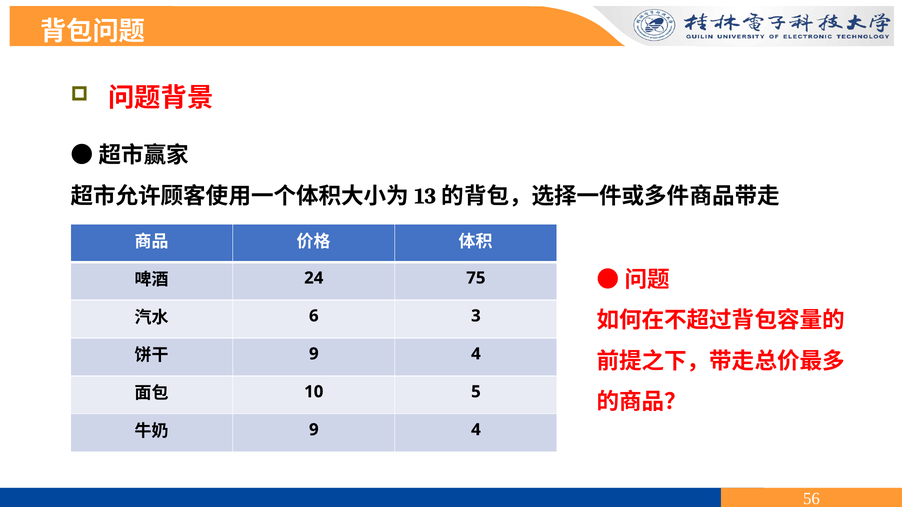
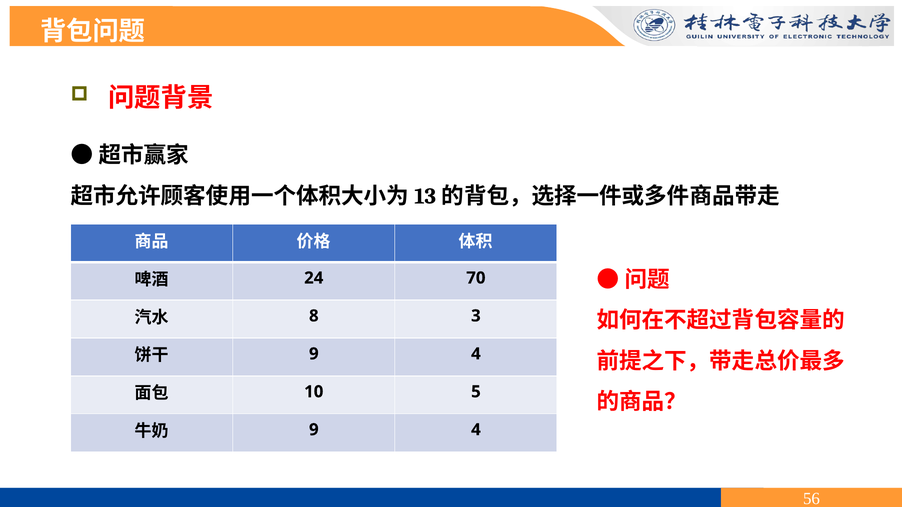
75: 75 -> 70
6: 6 -> 8
